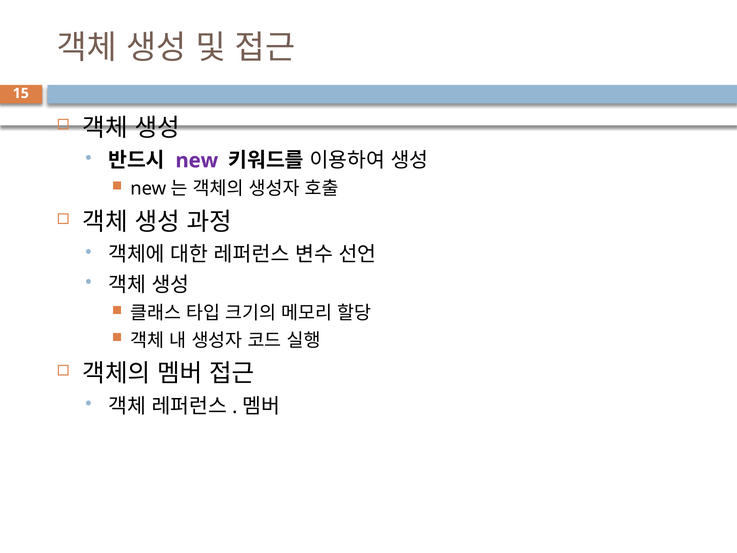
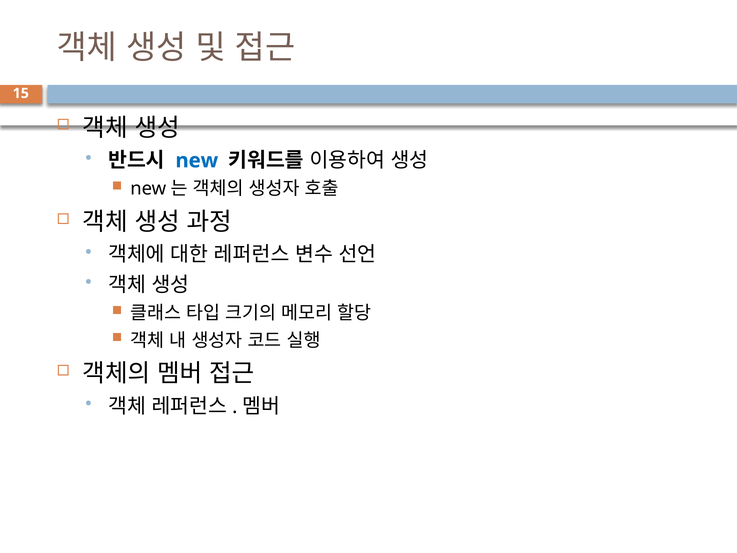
new colour: purple -> blue
